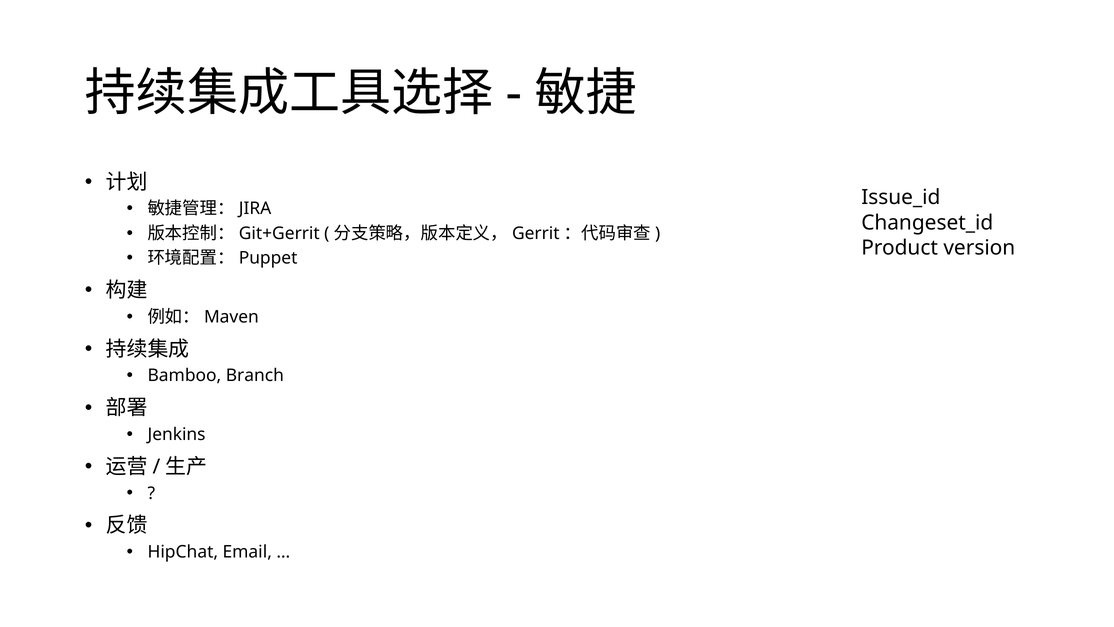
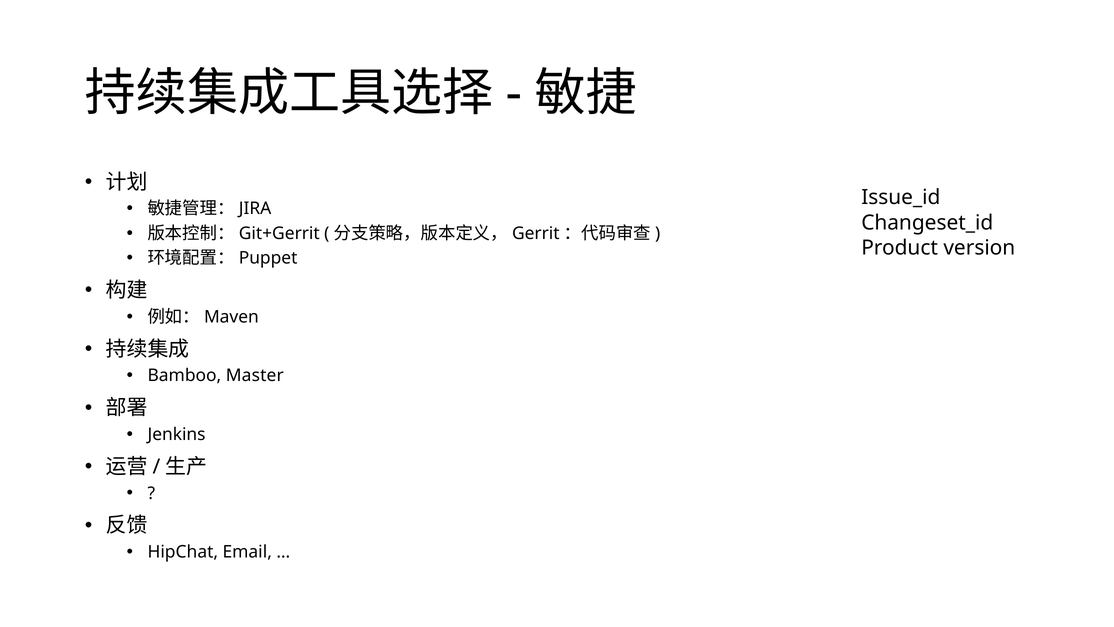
Branch: Branch -> Master
